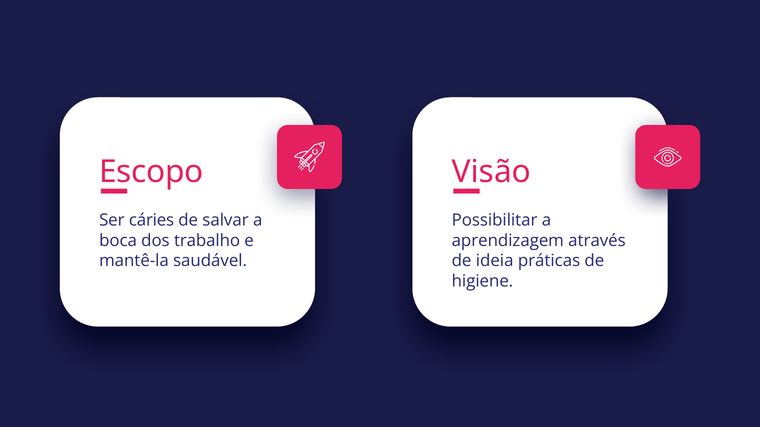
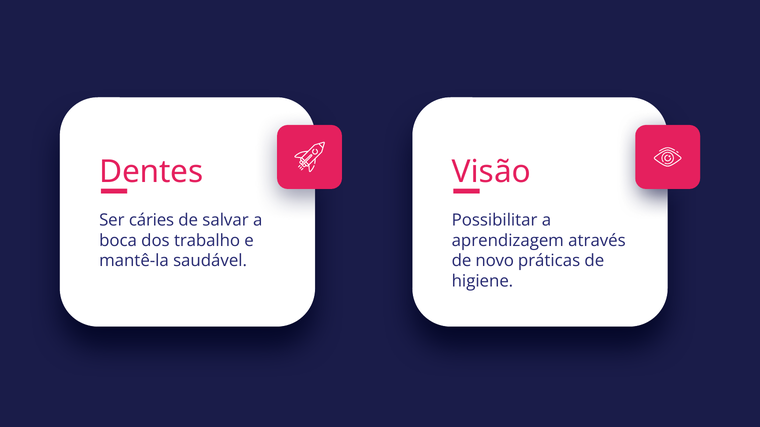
Escopo: Escopo -> Dentes
ideia: ideia -> novo
